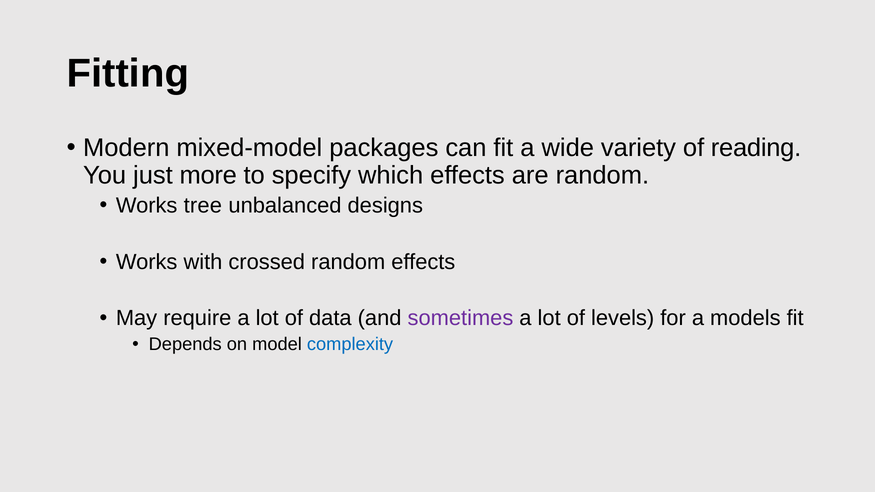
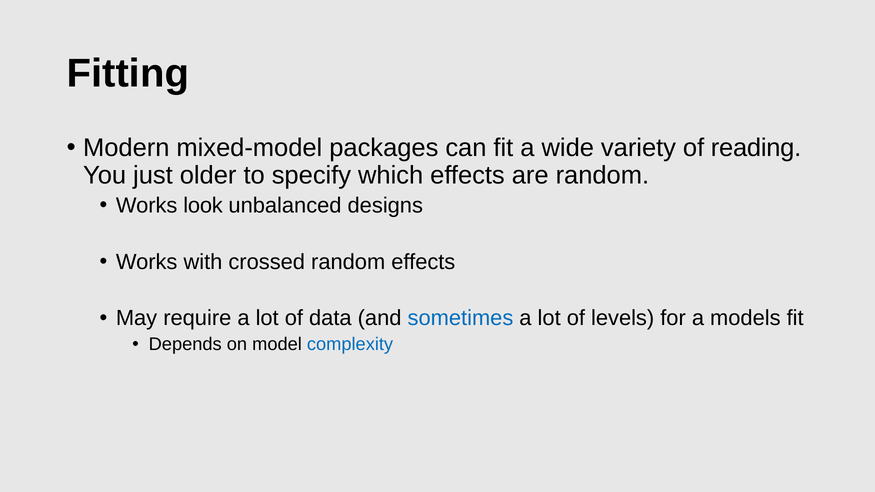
more: more -> older
tree: tree -> look
sometimes colour: purple -> blue
